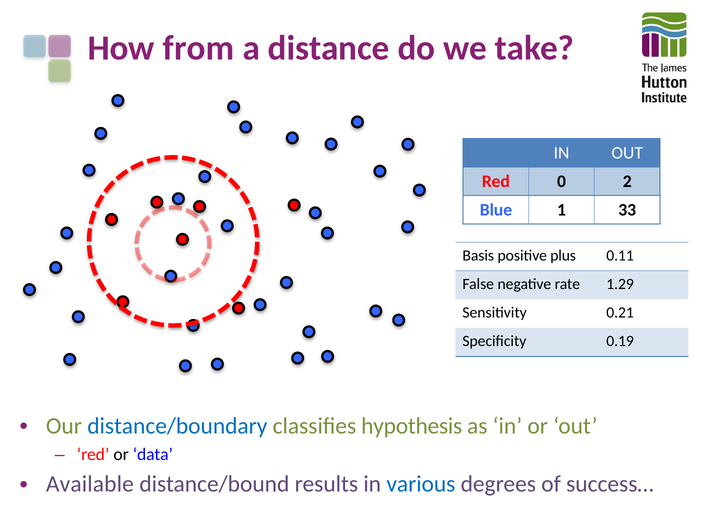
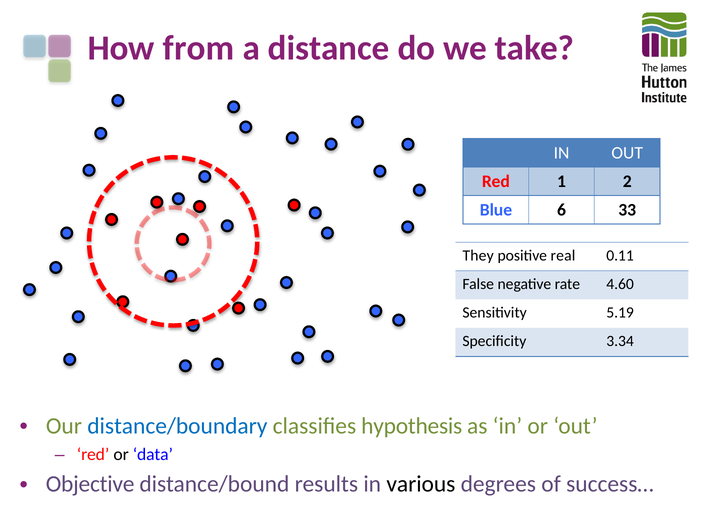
0: 0 -> 1
1: 1 -> 6
Basis: Basis -> They
plus: plus -> real
1.29: 1.29 -> 4.60
0.21: 0.21 -> 5.19
0.19: 0.19 -> 3.34
Available: Available -> Objective
various colour: blue -> black
